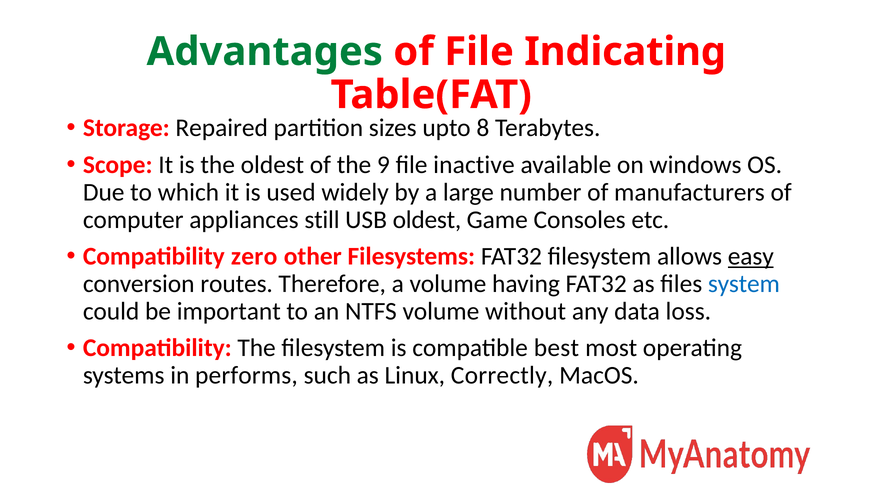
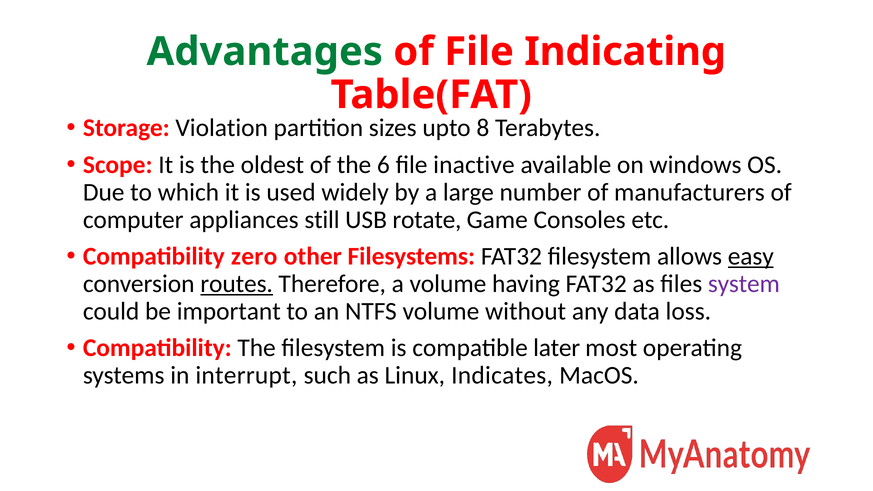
Repaired: Repaired -> Violation
9: 9 -> 6
USB oldest: oldest -> rotate
routes underline: none -> present
system colour: blue -> purple
best: best -> later
performs: performs -> interrupt
Correctly: Correctly -> Indicates
